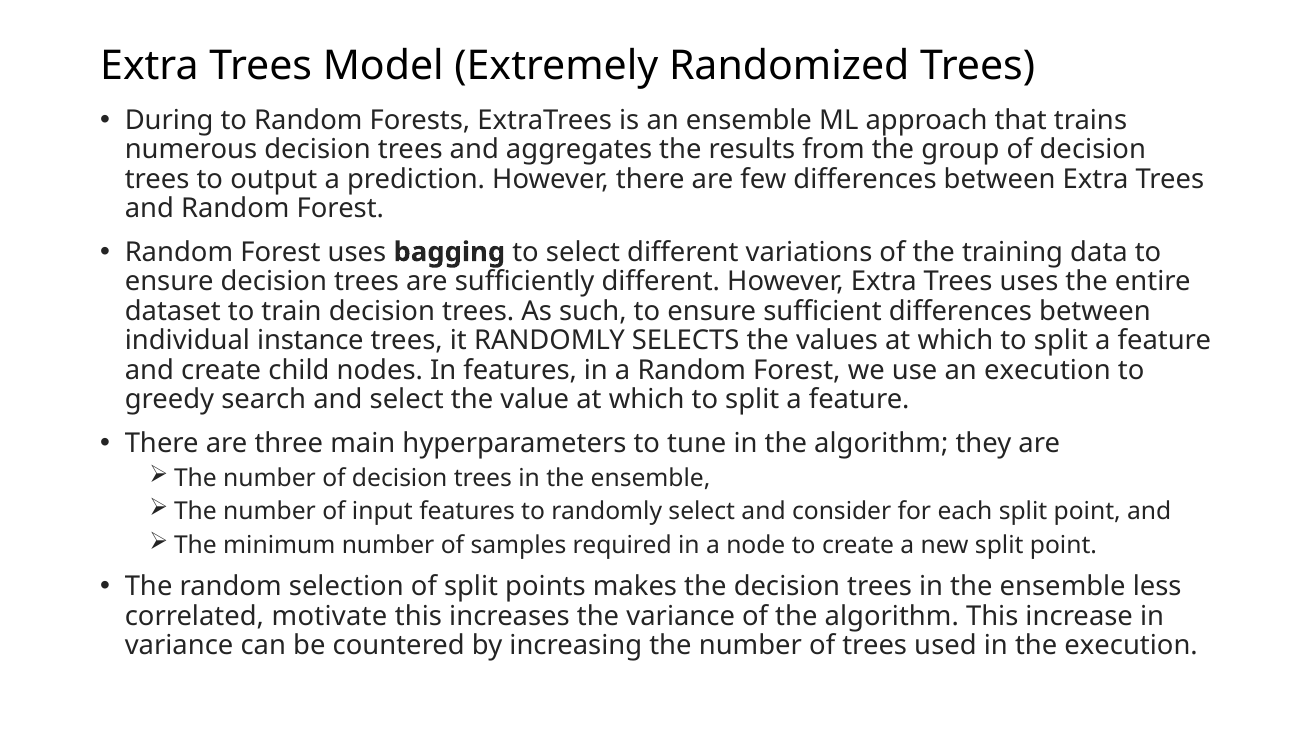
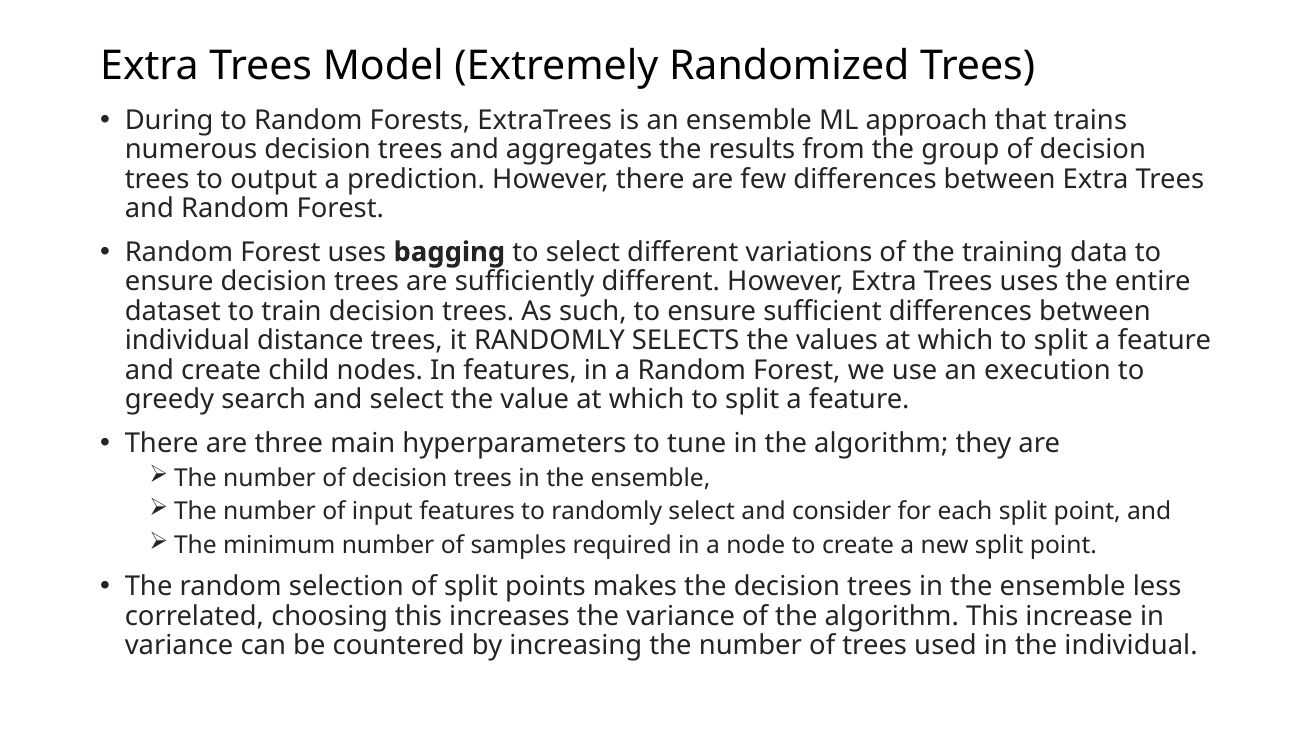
instance: instance -> distance
motivate: motivate -> choosing
the execution: execution -> individual
